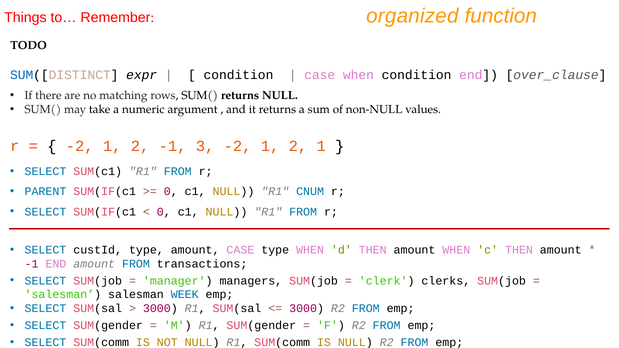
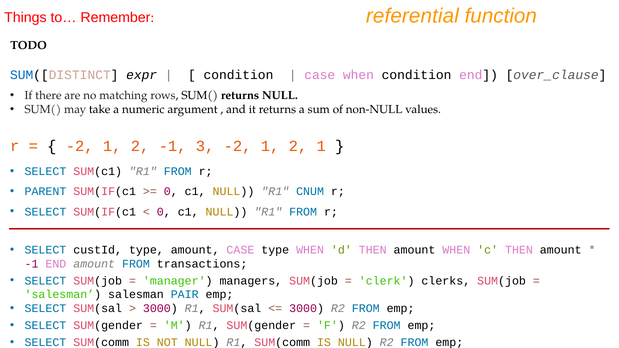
organized: organized -> referential
WEEK: WEEK -> PAIR
